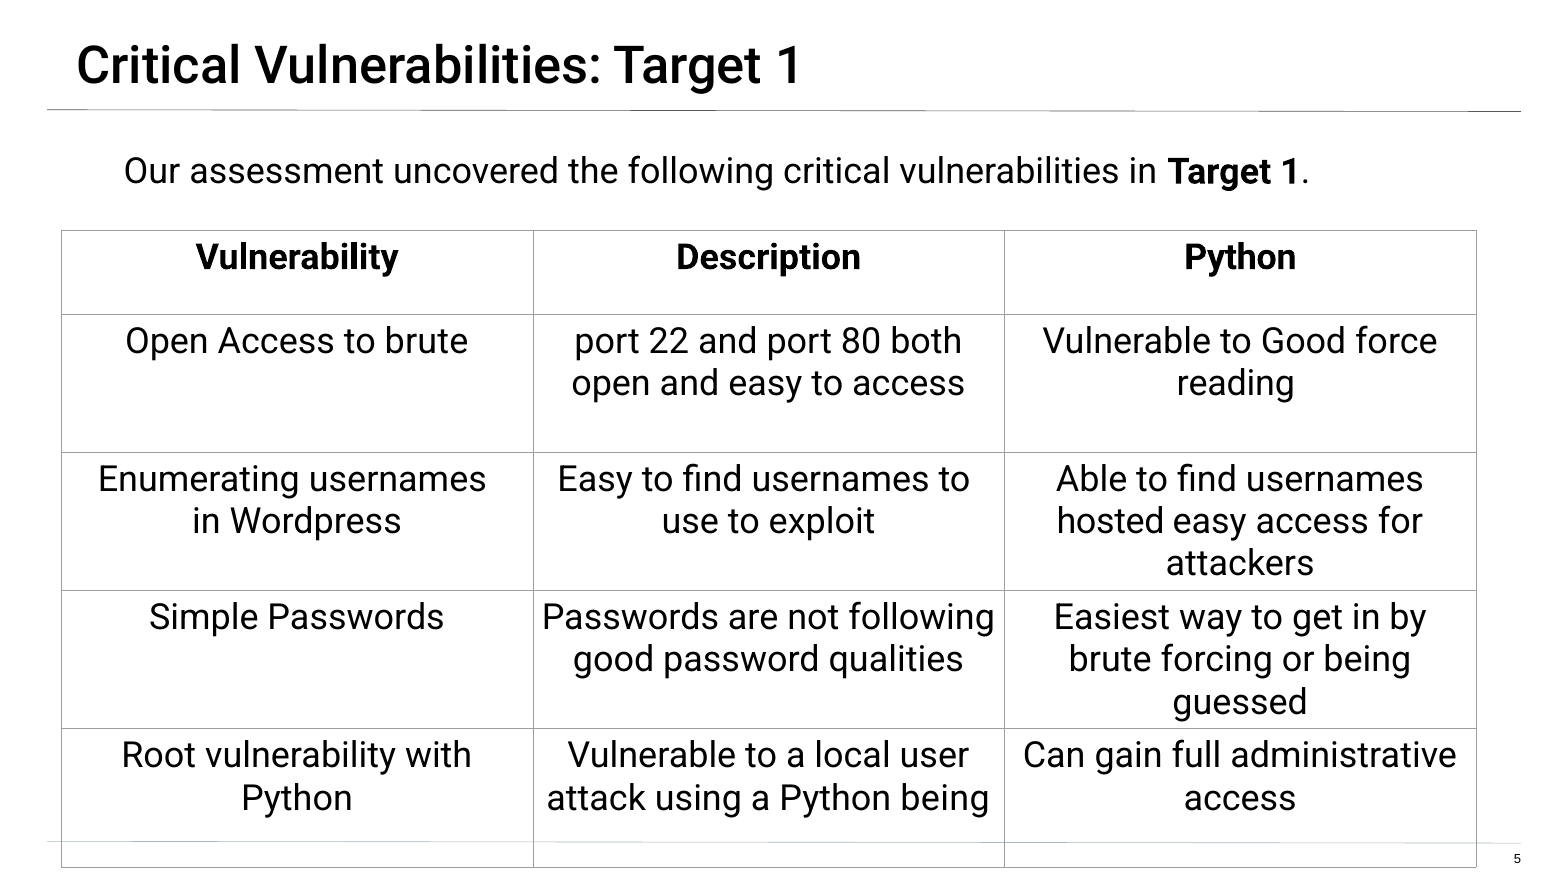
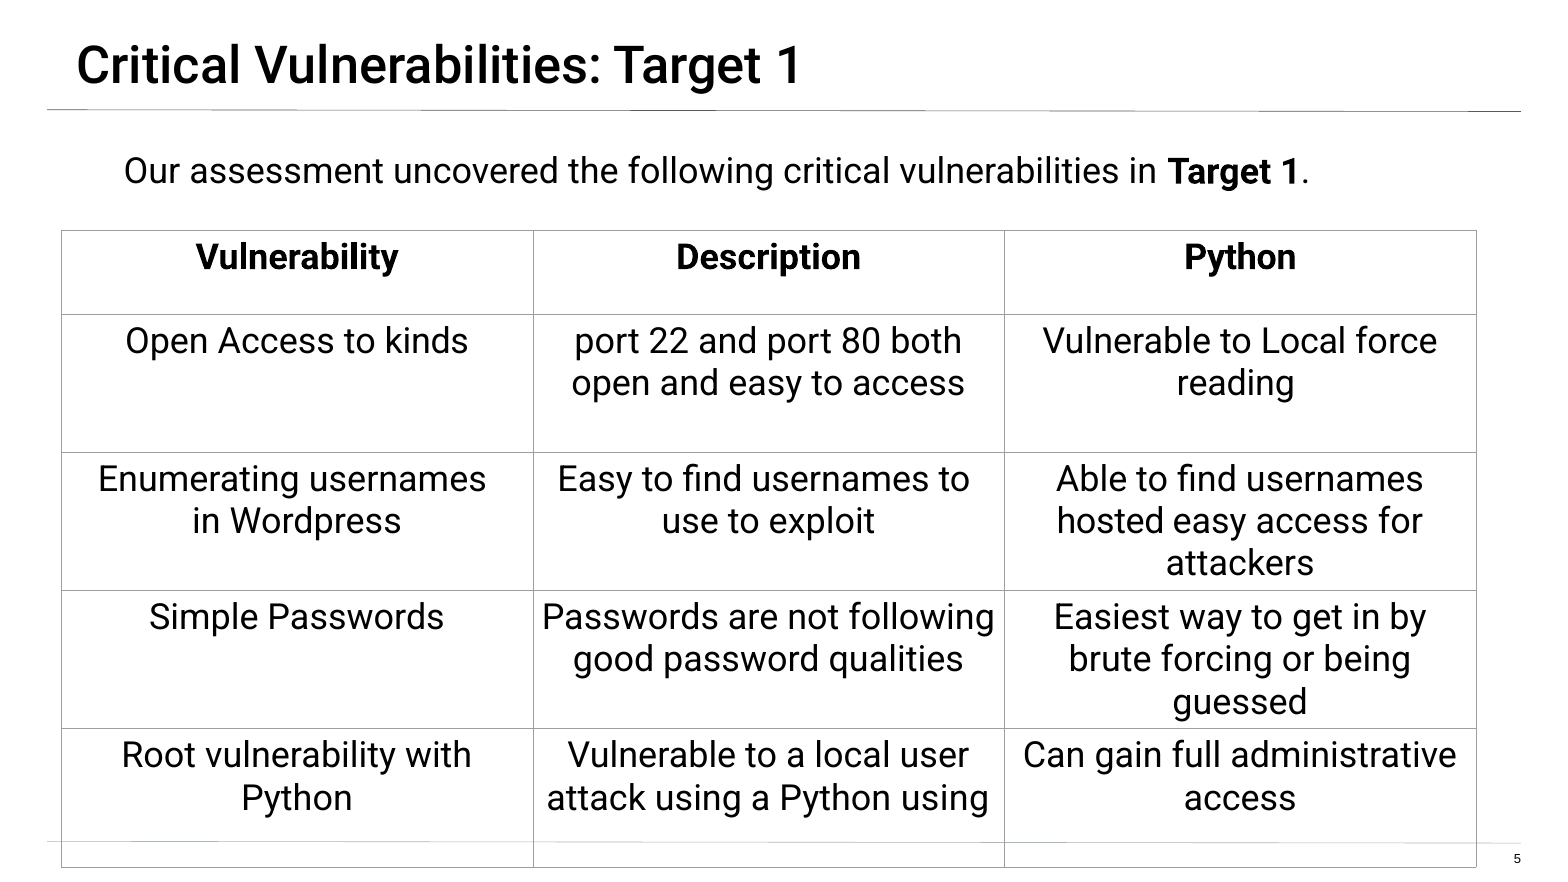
to brute: brute -> kinds
to Good: Good -> Local
Python being: being -> using
